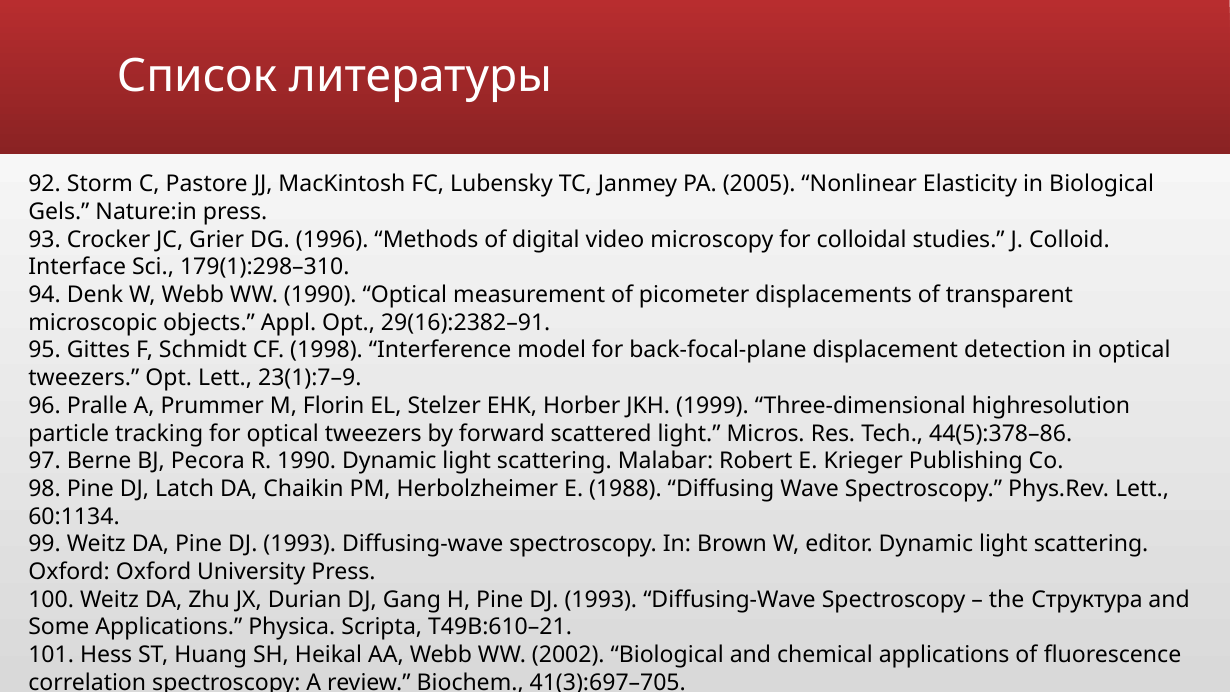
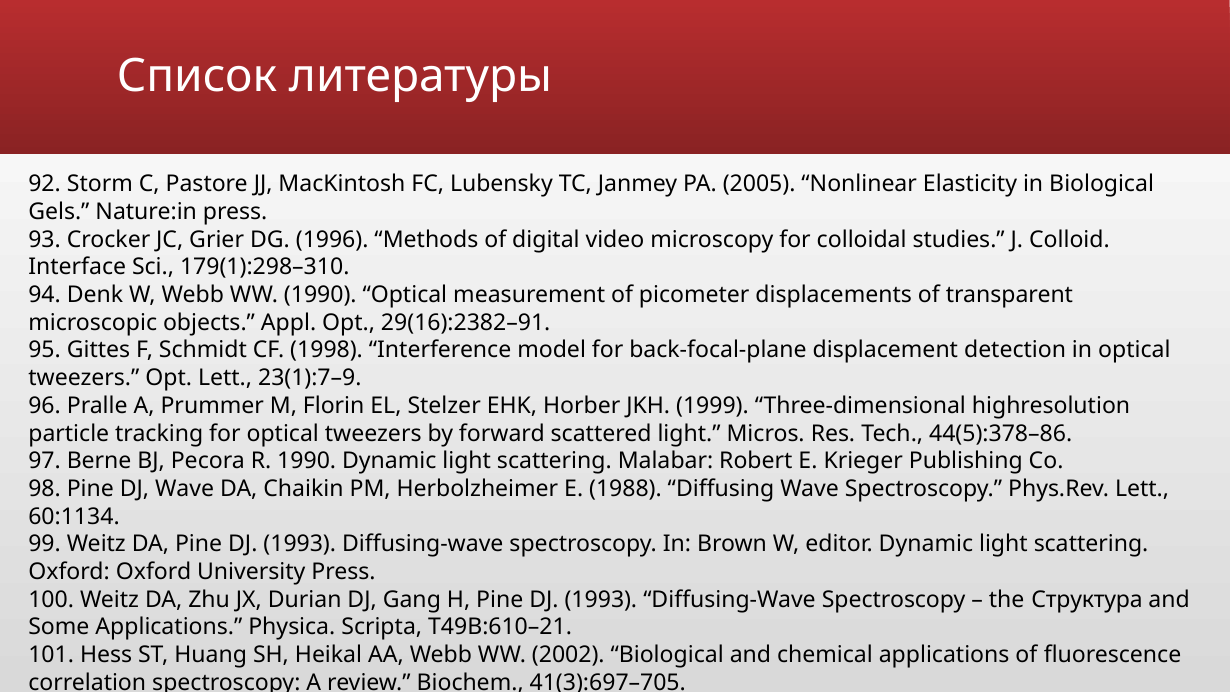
DJ Latch: Latch -> Wave
